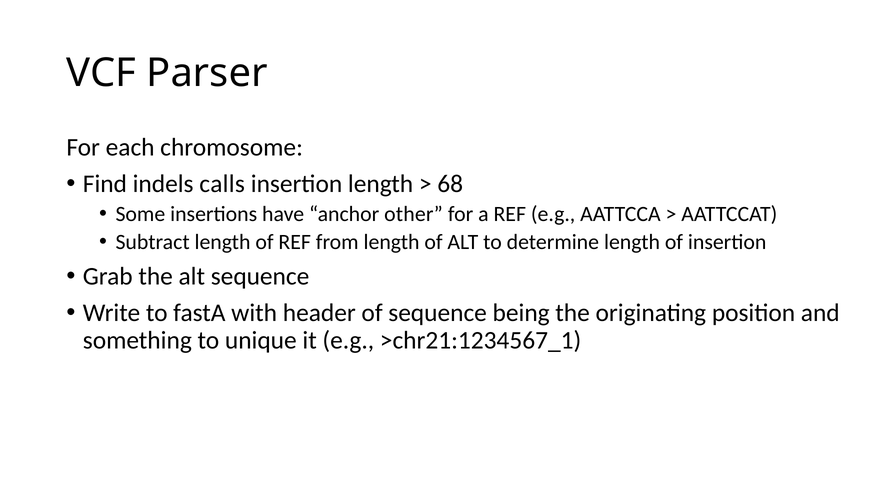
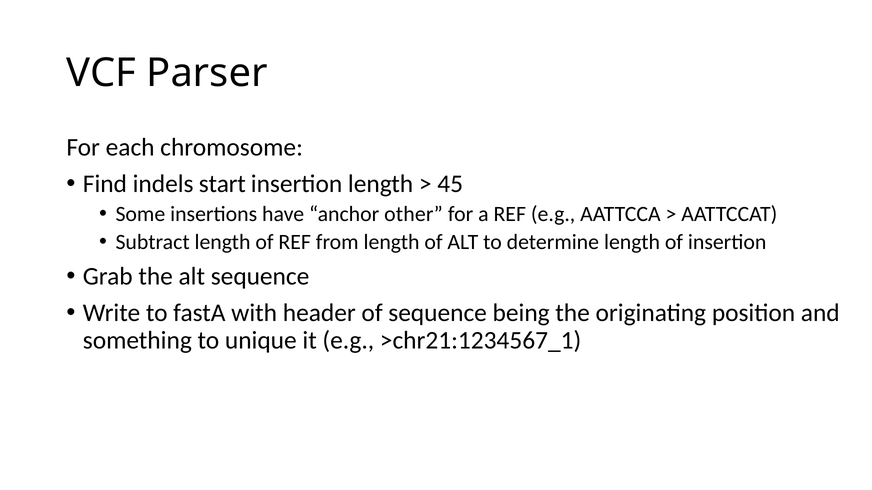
calls: calls -> start
68: 68 -> 45
